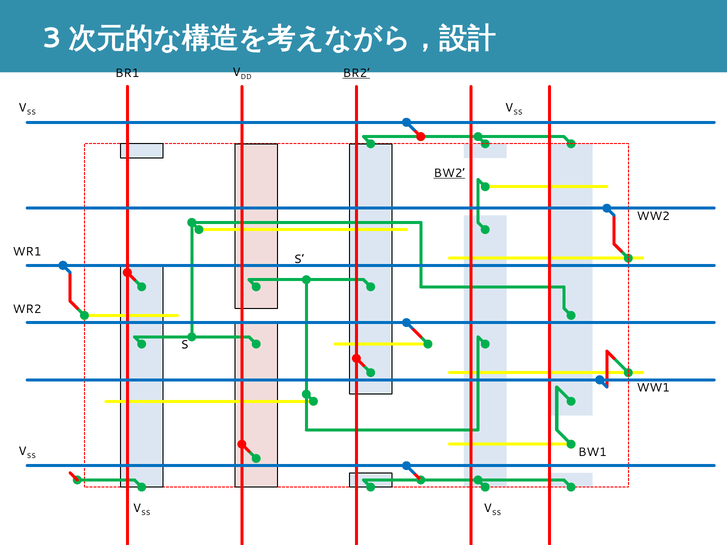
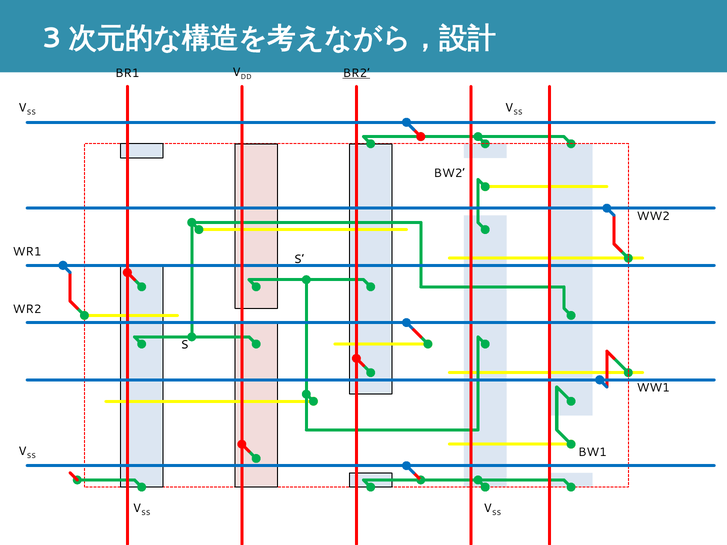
BW2 underline: present -> none
